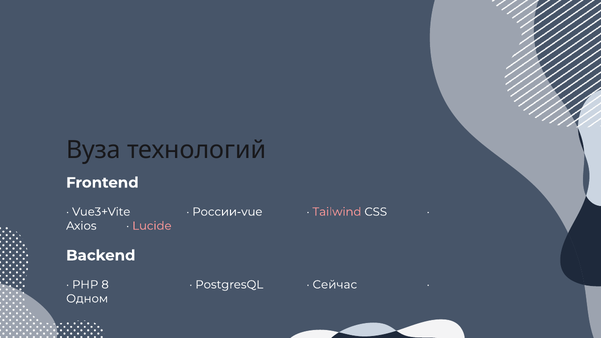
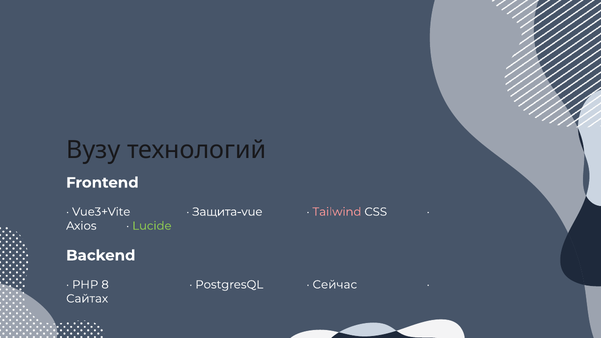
Вуза: Вуза -> Вузу
России-vue: России-vue -> Защита-vue
Lucide colour: pink -> light green
Одном: Одном -> Сайтах
